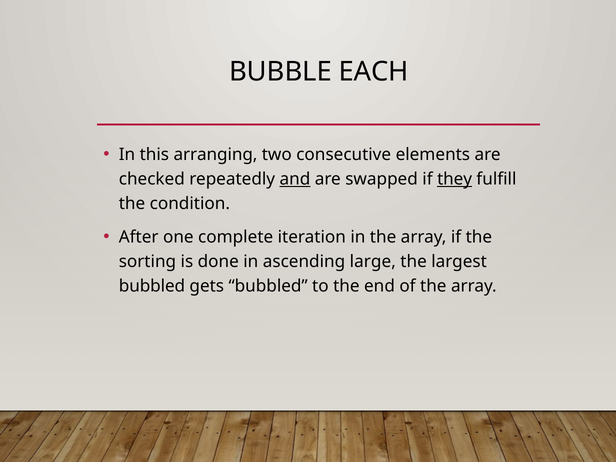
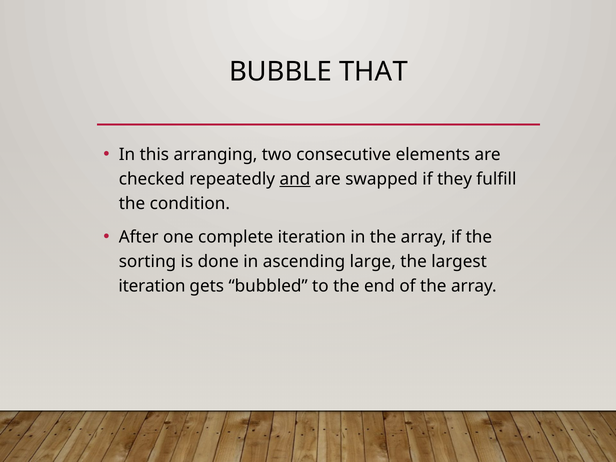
EACH: EACH -> THAT
they underline: present -> none
bubbled at (152, 286): bubbled -> iteration
